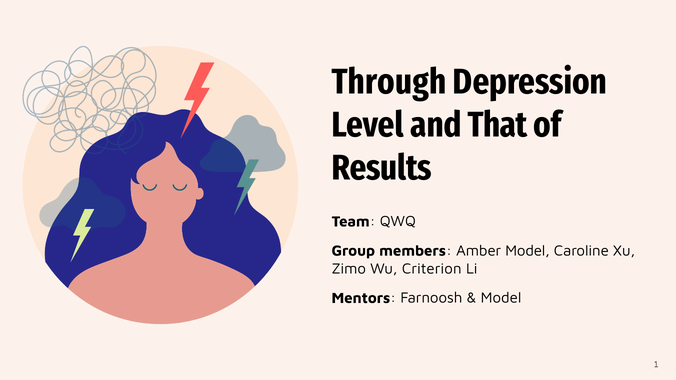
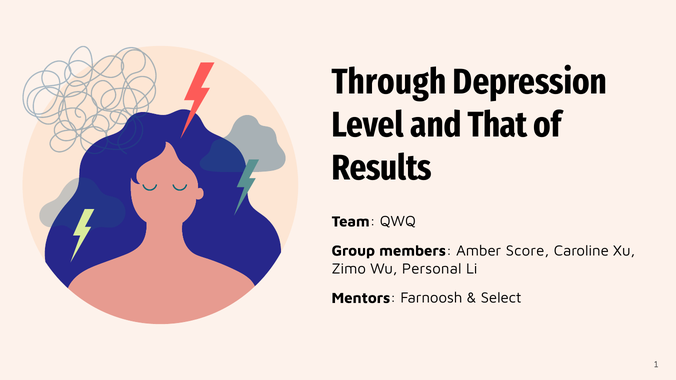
Amber Model: Model -> Score
Criterion: Criterion -> Personal
Model at (501, 298): Model -> Select
